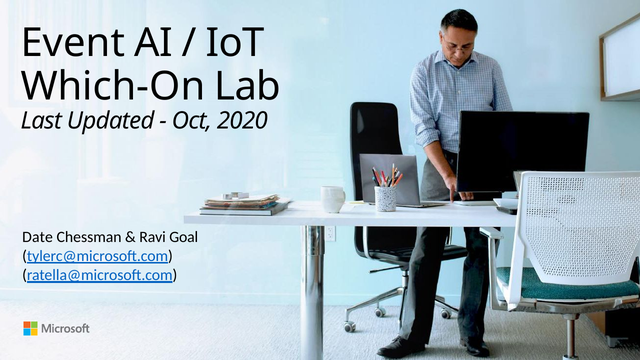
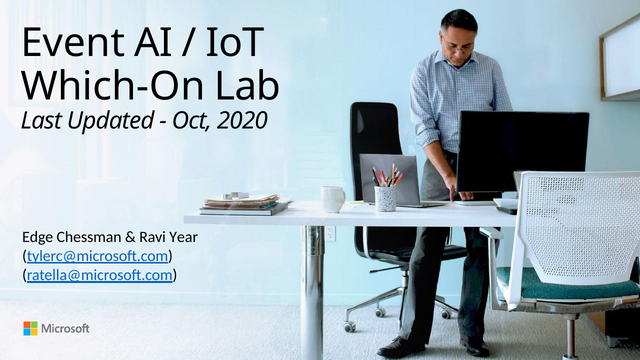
Date: Date -> Edge
Goal: Goal -> Year
